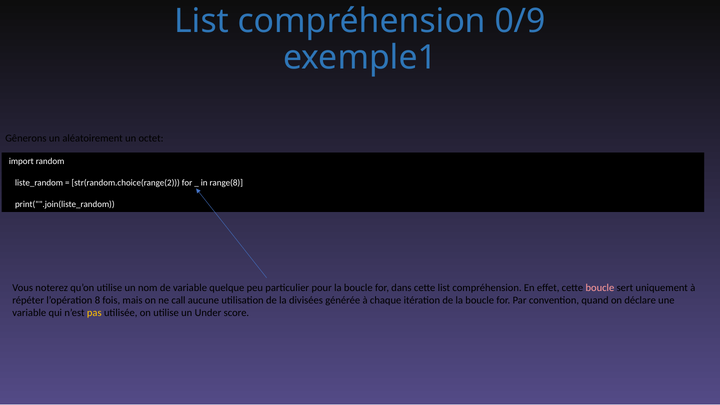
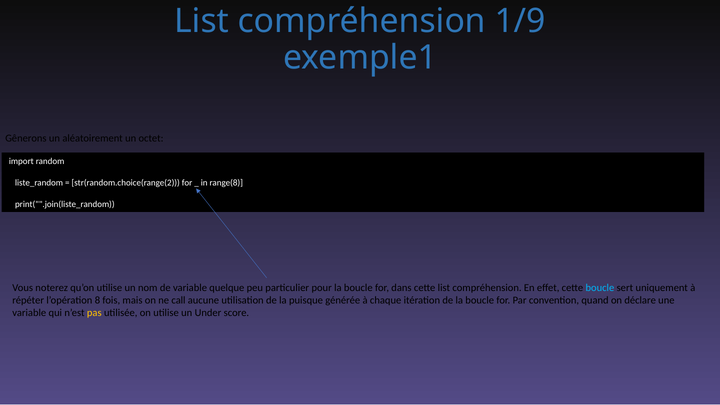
0/9: 0/9 -> 1/9
boucle at (600, 288) colour: pink -> light blue
divisées: divisées -> puisque
